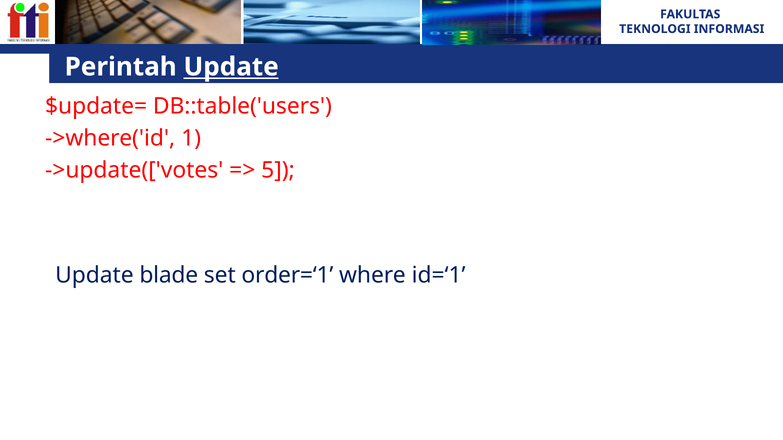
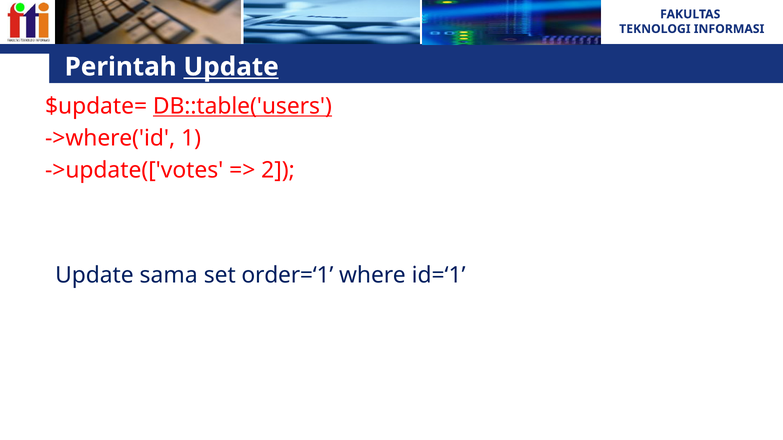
DB::table('users underline: none -> present
5: 5 -> 2
blade: blade -> sama
